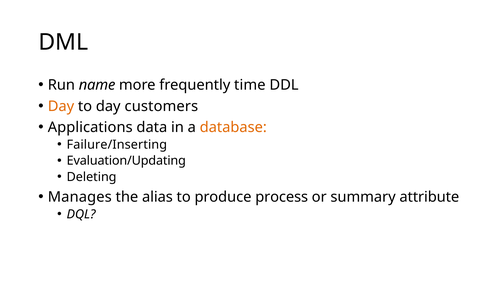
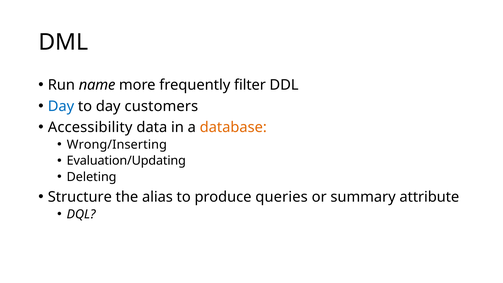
time: time -> filter
Day at (61, 106) colour: orange -> blue
Applications: Applications -> Accessibility
Failure/Inserting: Failure/Inserting -> Wrong/Inserting
Manages: Manages -> Structure
process: process -> queries
